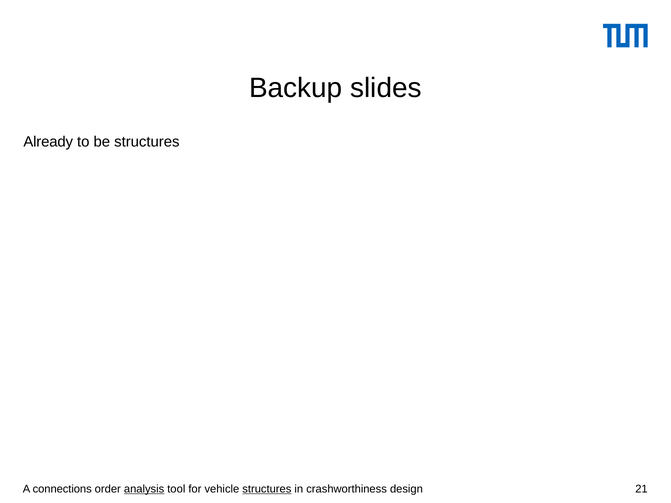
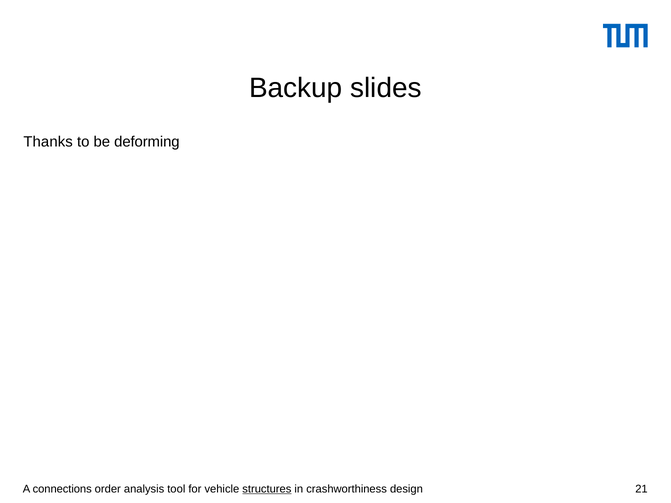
Already: Already -> Thanks
be structures: structures -> deforming
analysis underline: present -> none
